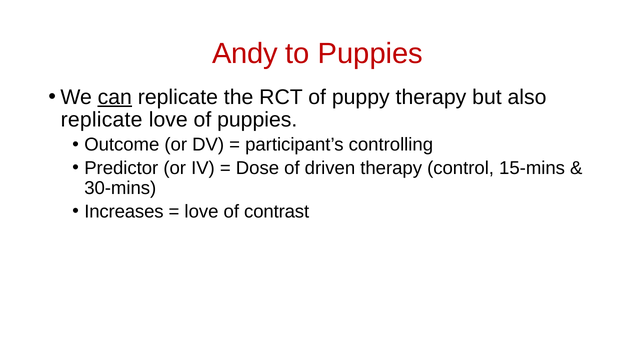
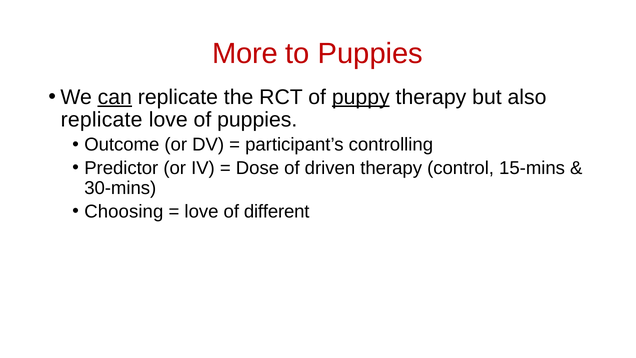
Andy: Andy -> More
puppy underline: none -> present
Increases: Increases -> Choosing
contrast: contrast -> different
